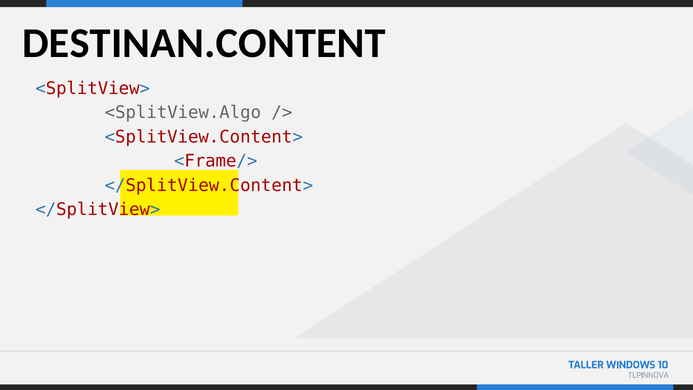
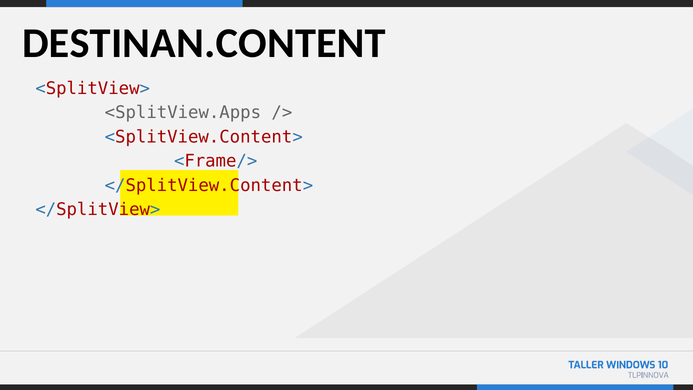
<SplitView.Algo: <SplitView.Algo -> <SplitView.Apps
